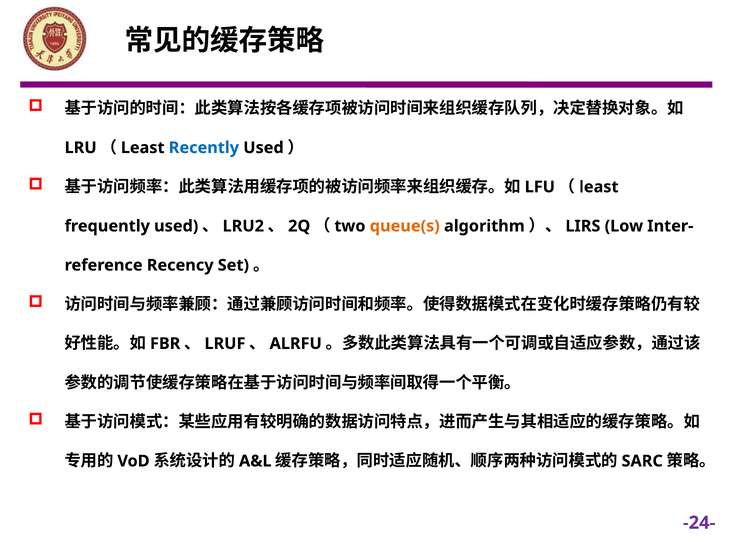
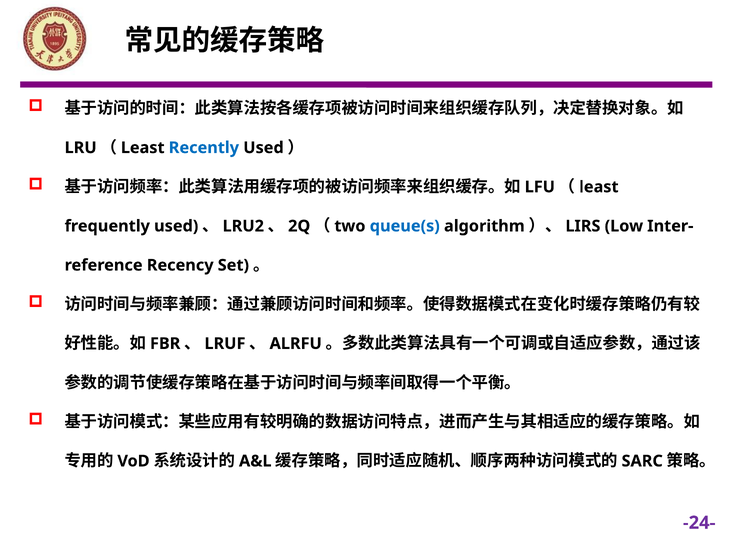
queue(s colour: orange -> blue
